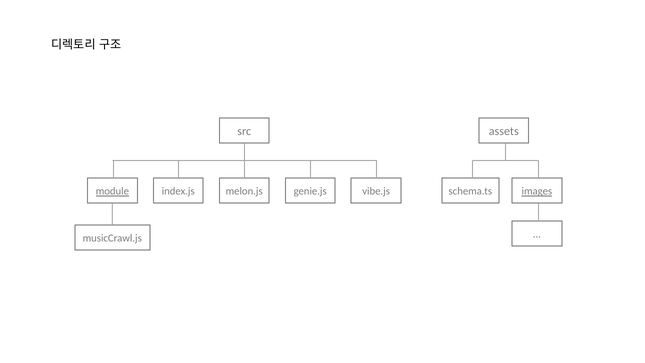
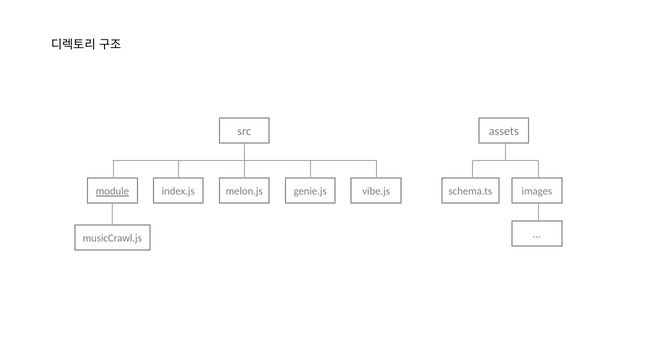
images underline: present -> none
